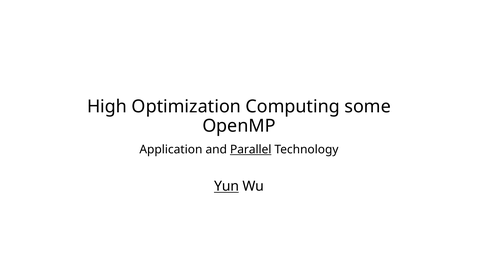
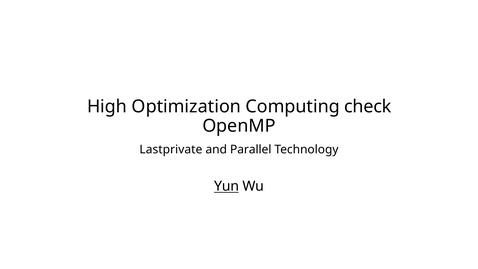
some: some -> check
Application: Application -> Lastprivate
Parallel underline: present -> none
